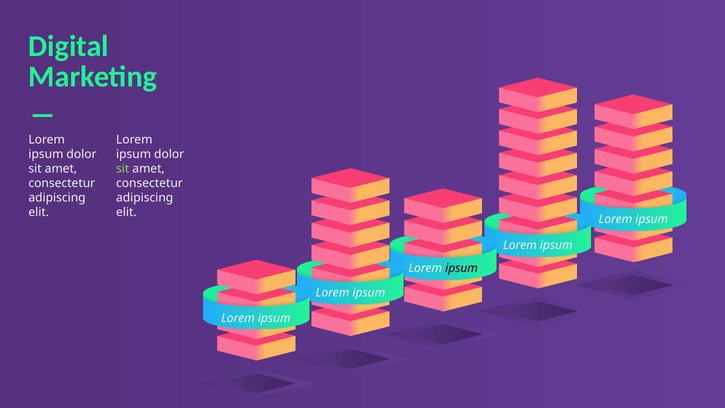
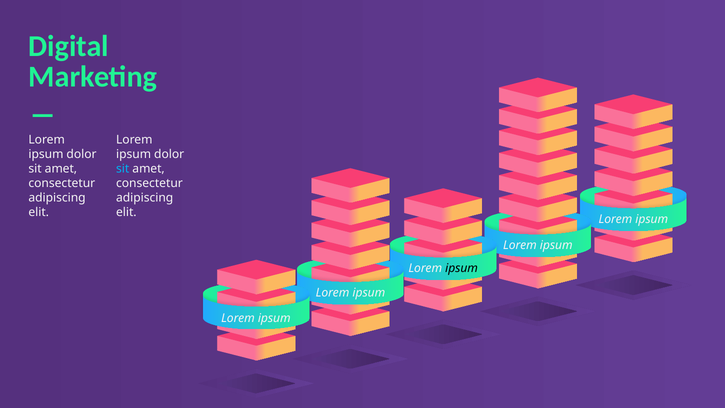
sit at (123, 169) colour: light green -> light blue
